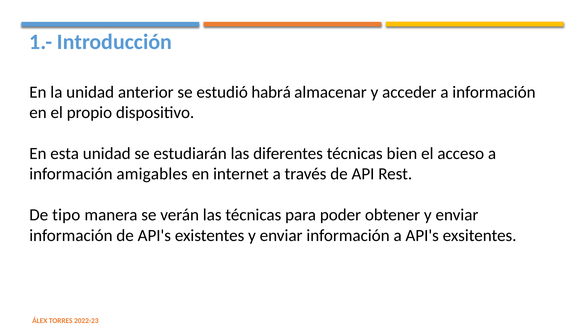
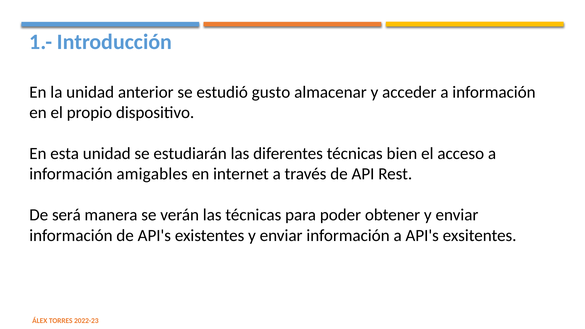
habrá: habrá -> gusto
tipo: tipo -> será
